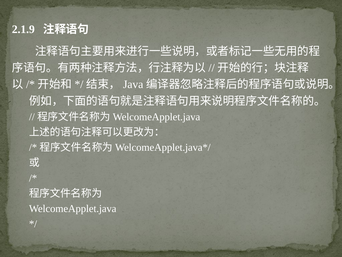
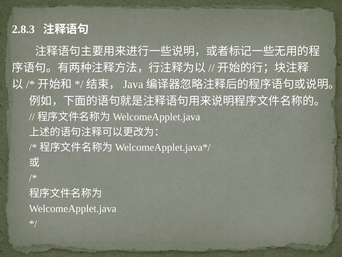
2.1.9: 2.1.9 -> 2.8.3
